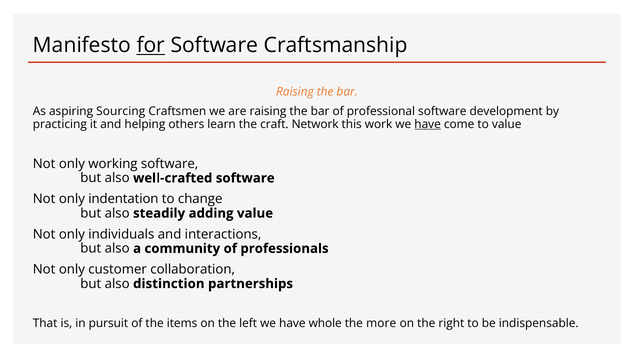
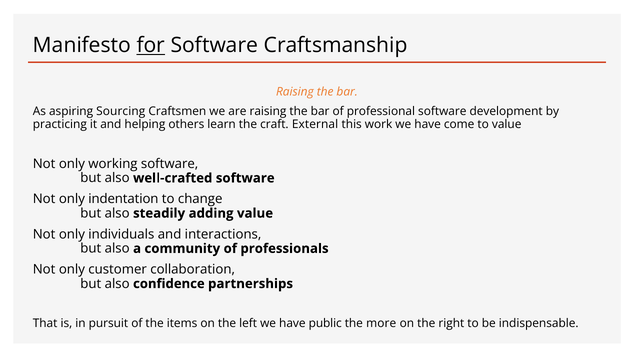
Network: Network -> External
have at (428, 124) underline: present -> none
distinction: distinction -> confidence
whole: whole -> public
